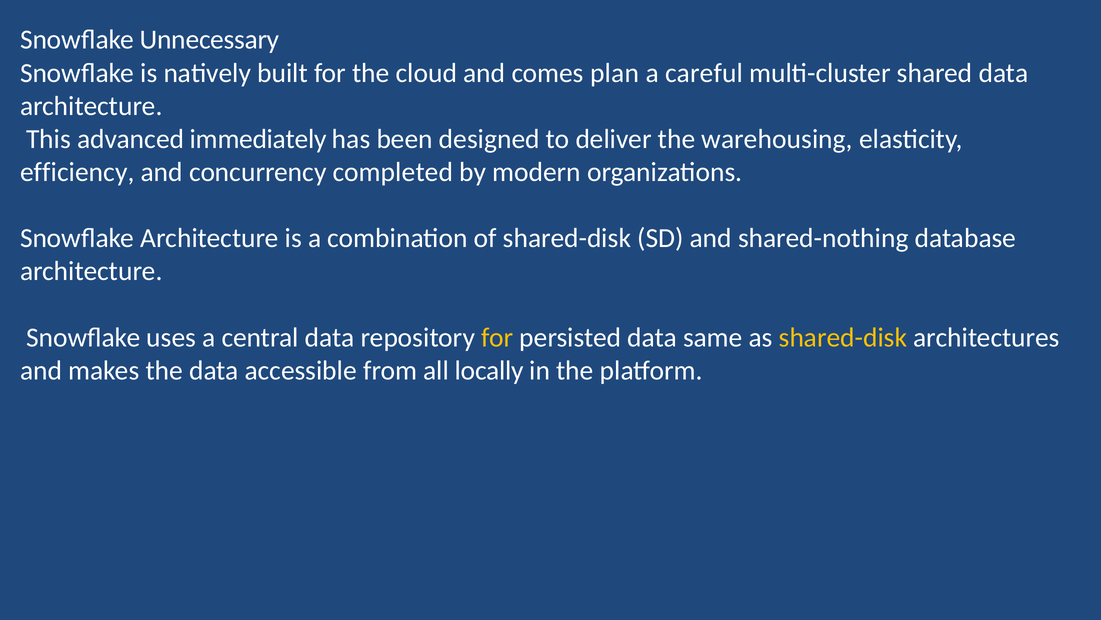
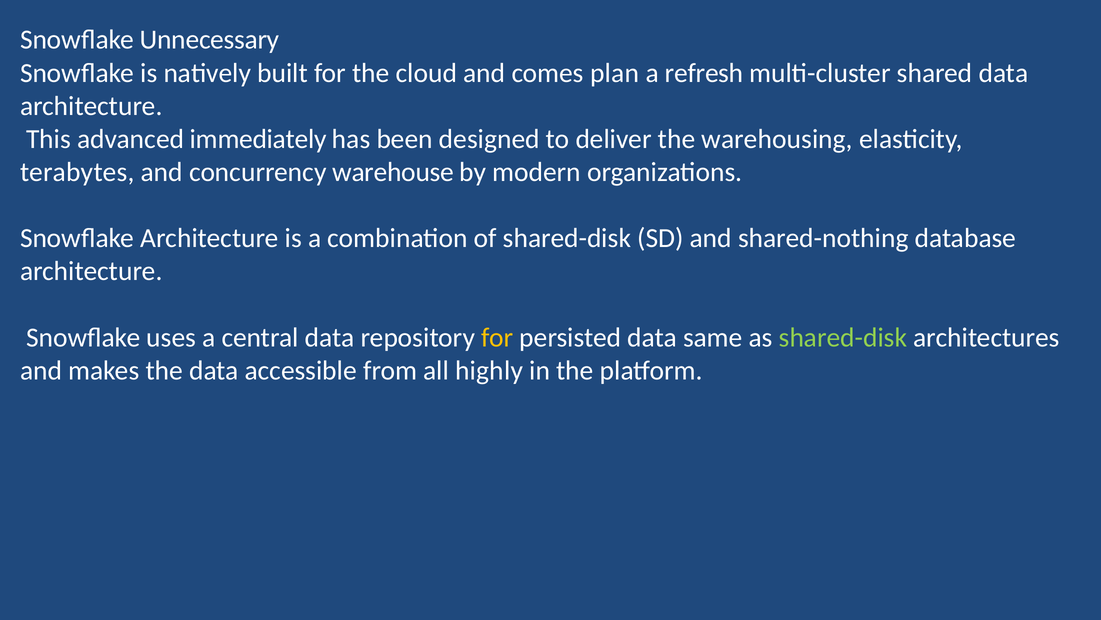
careful: careful -> refresh
efficiency: efficiency -> terabytes
completed: completed -> warehouse
shared-disk at (843, 337) colour: yellow -> light green
locally: locally -> highly
